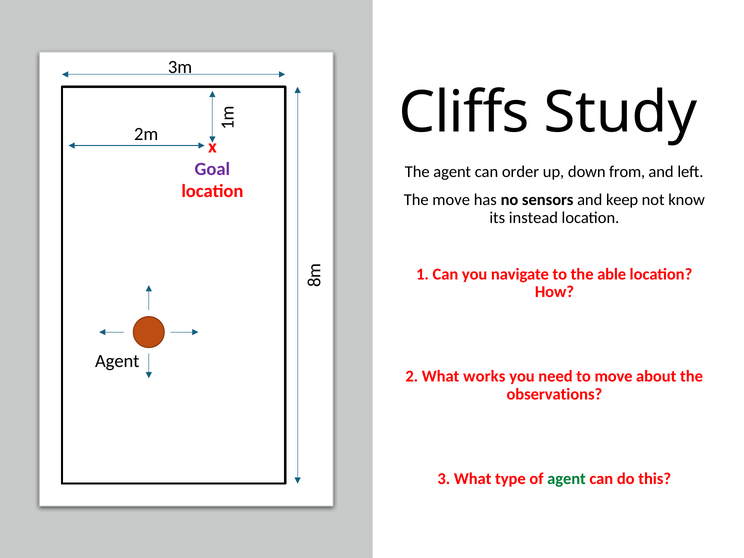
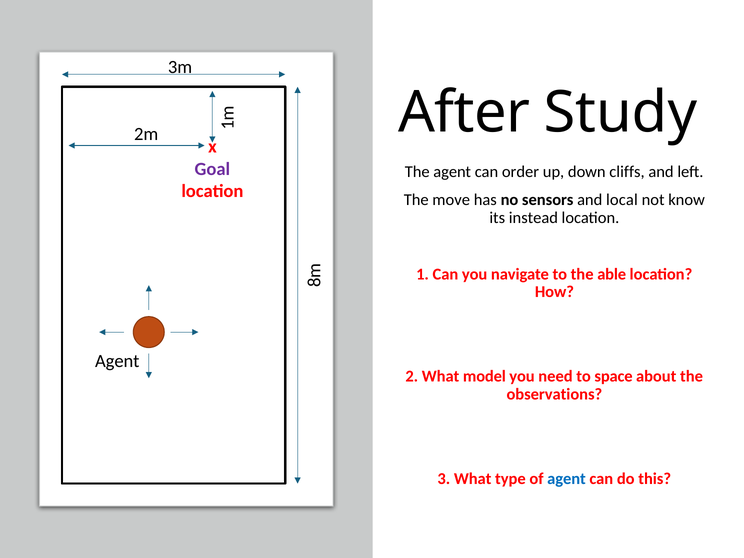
Cliffs: Cliffs -> After
from: from -> cliffs
keep: keep -> local
works: works -> model
to move: move -> space
agent at (566, 479) colour: green -> blue
